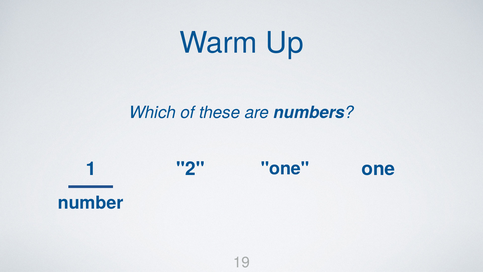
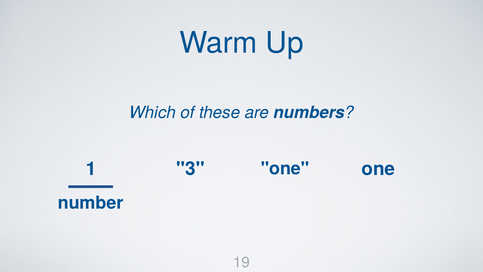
2: 2 -> 3
